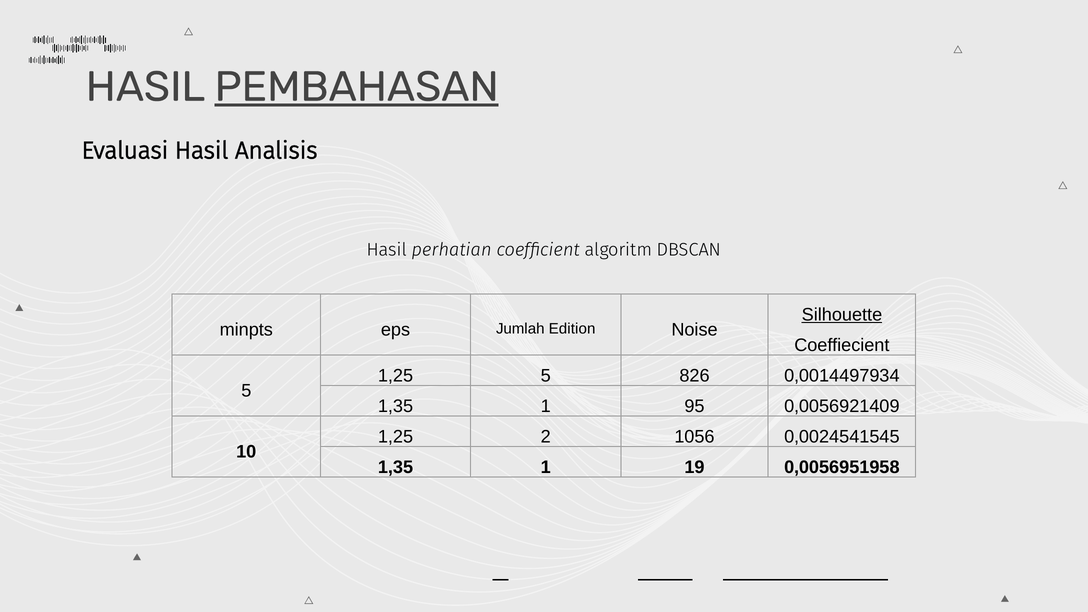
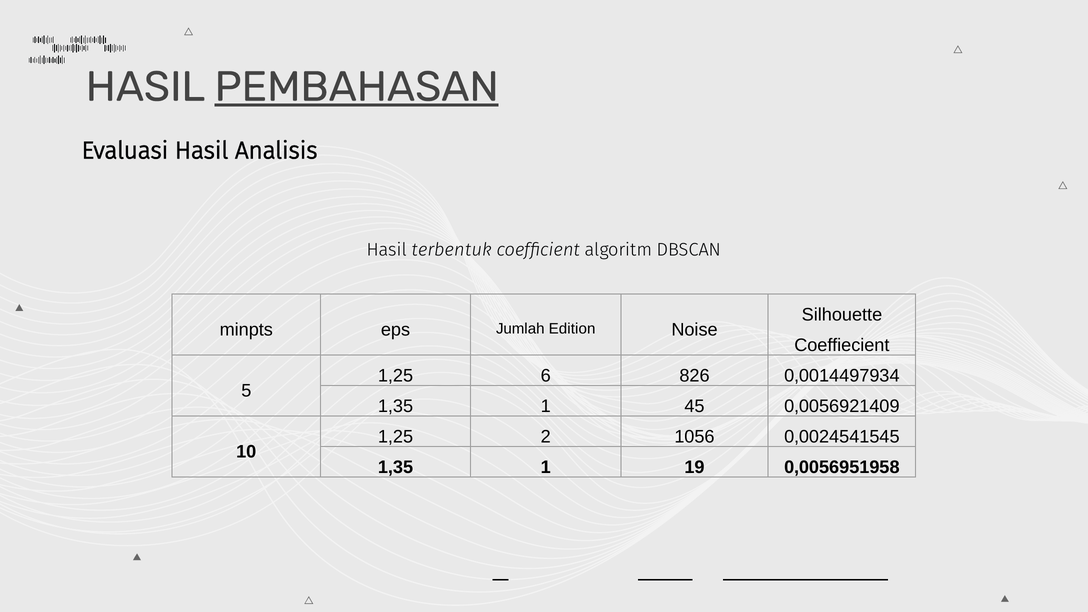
perhatian: perhatian -> terbentuk
Silhouette underline: present -> none
1,25 5: 5 -> 6
95: 95 -> 45
